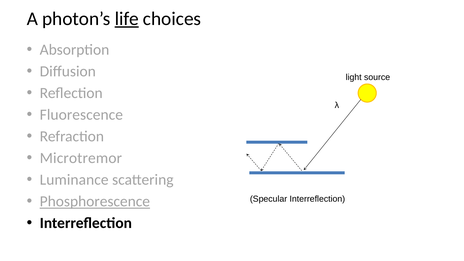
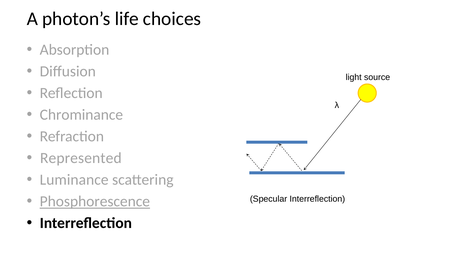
life underline: present -> none
Fluorescence: Fluorescence -> Chrominance
Microtremor: Microtremor -> Represented
